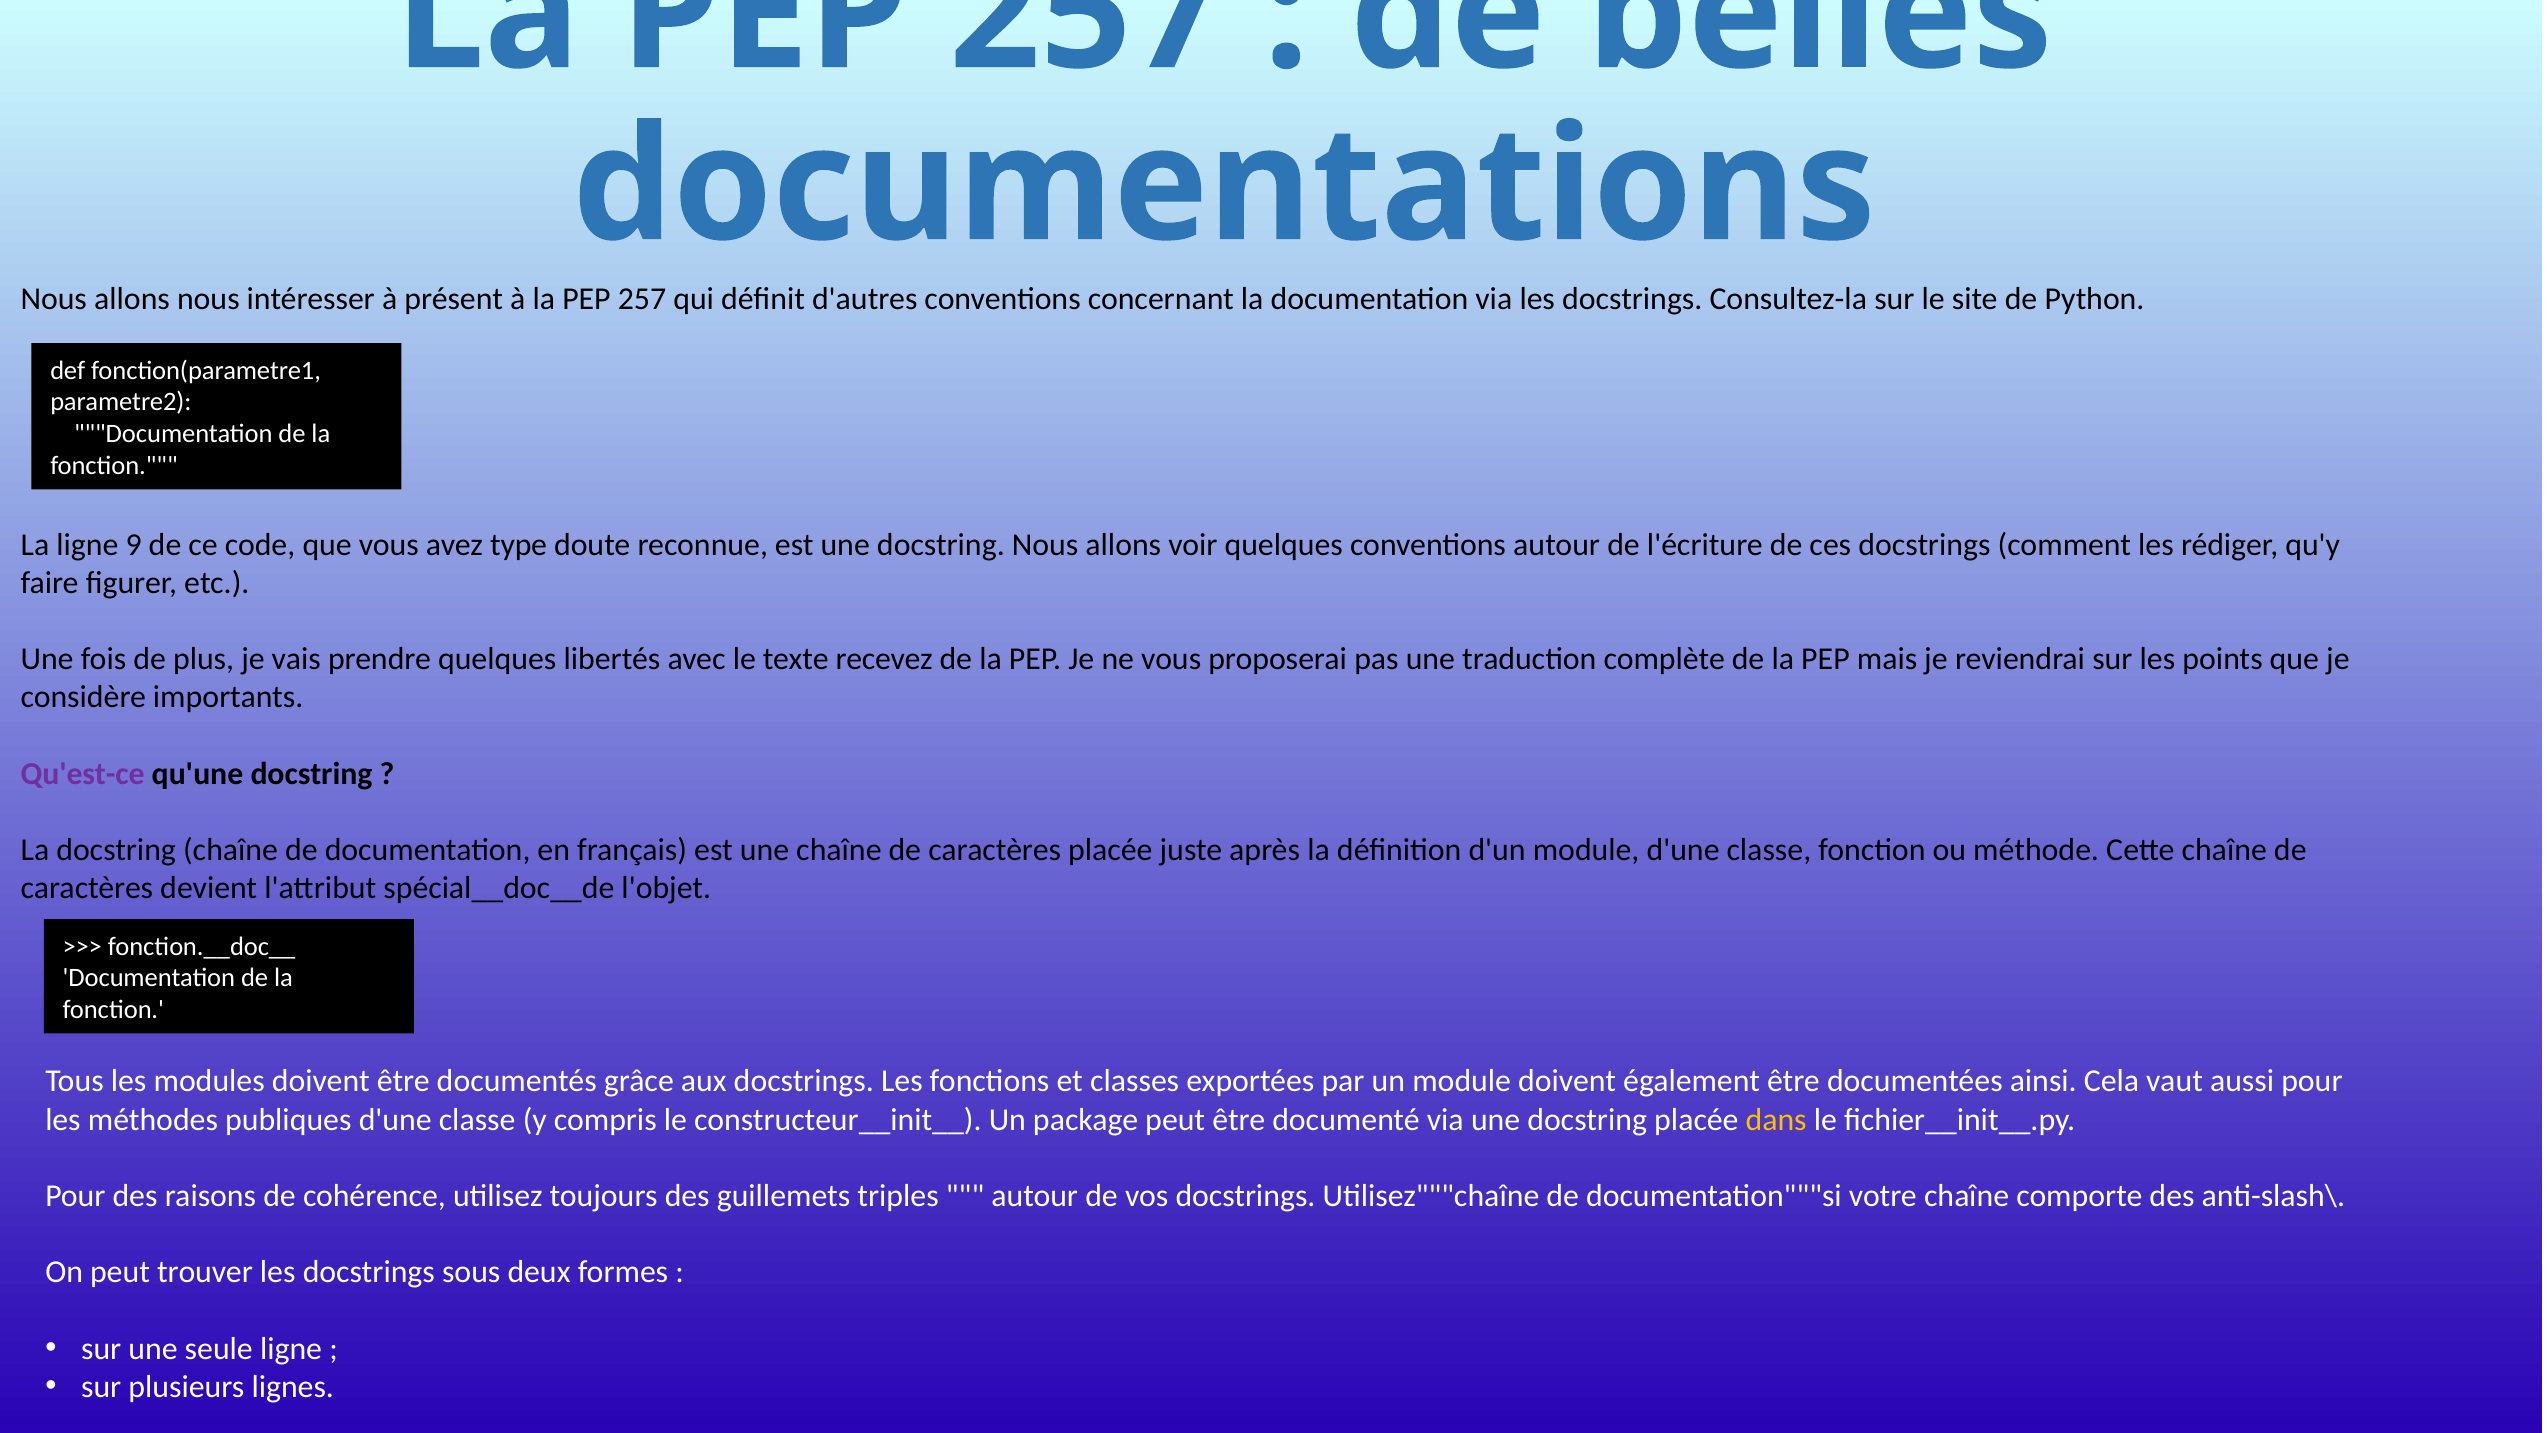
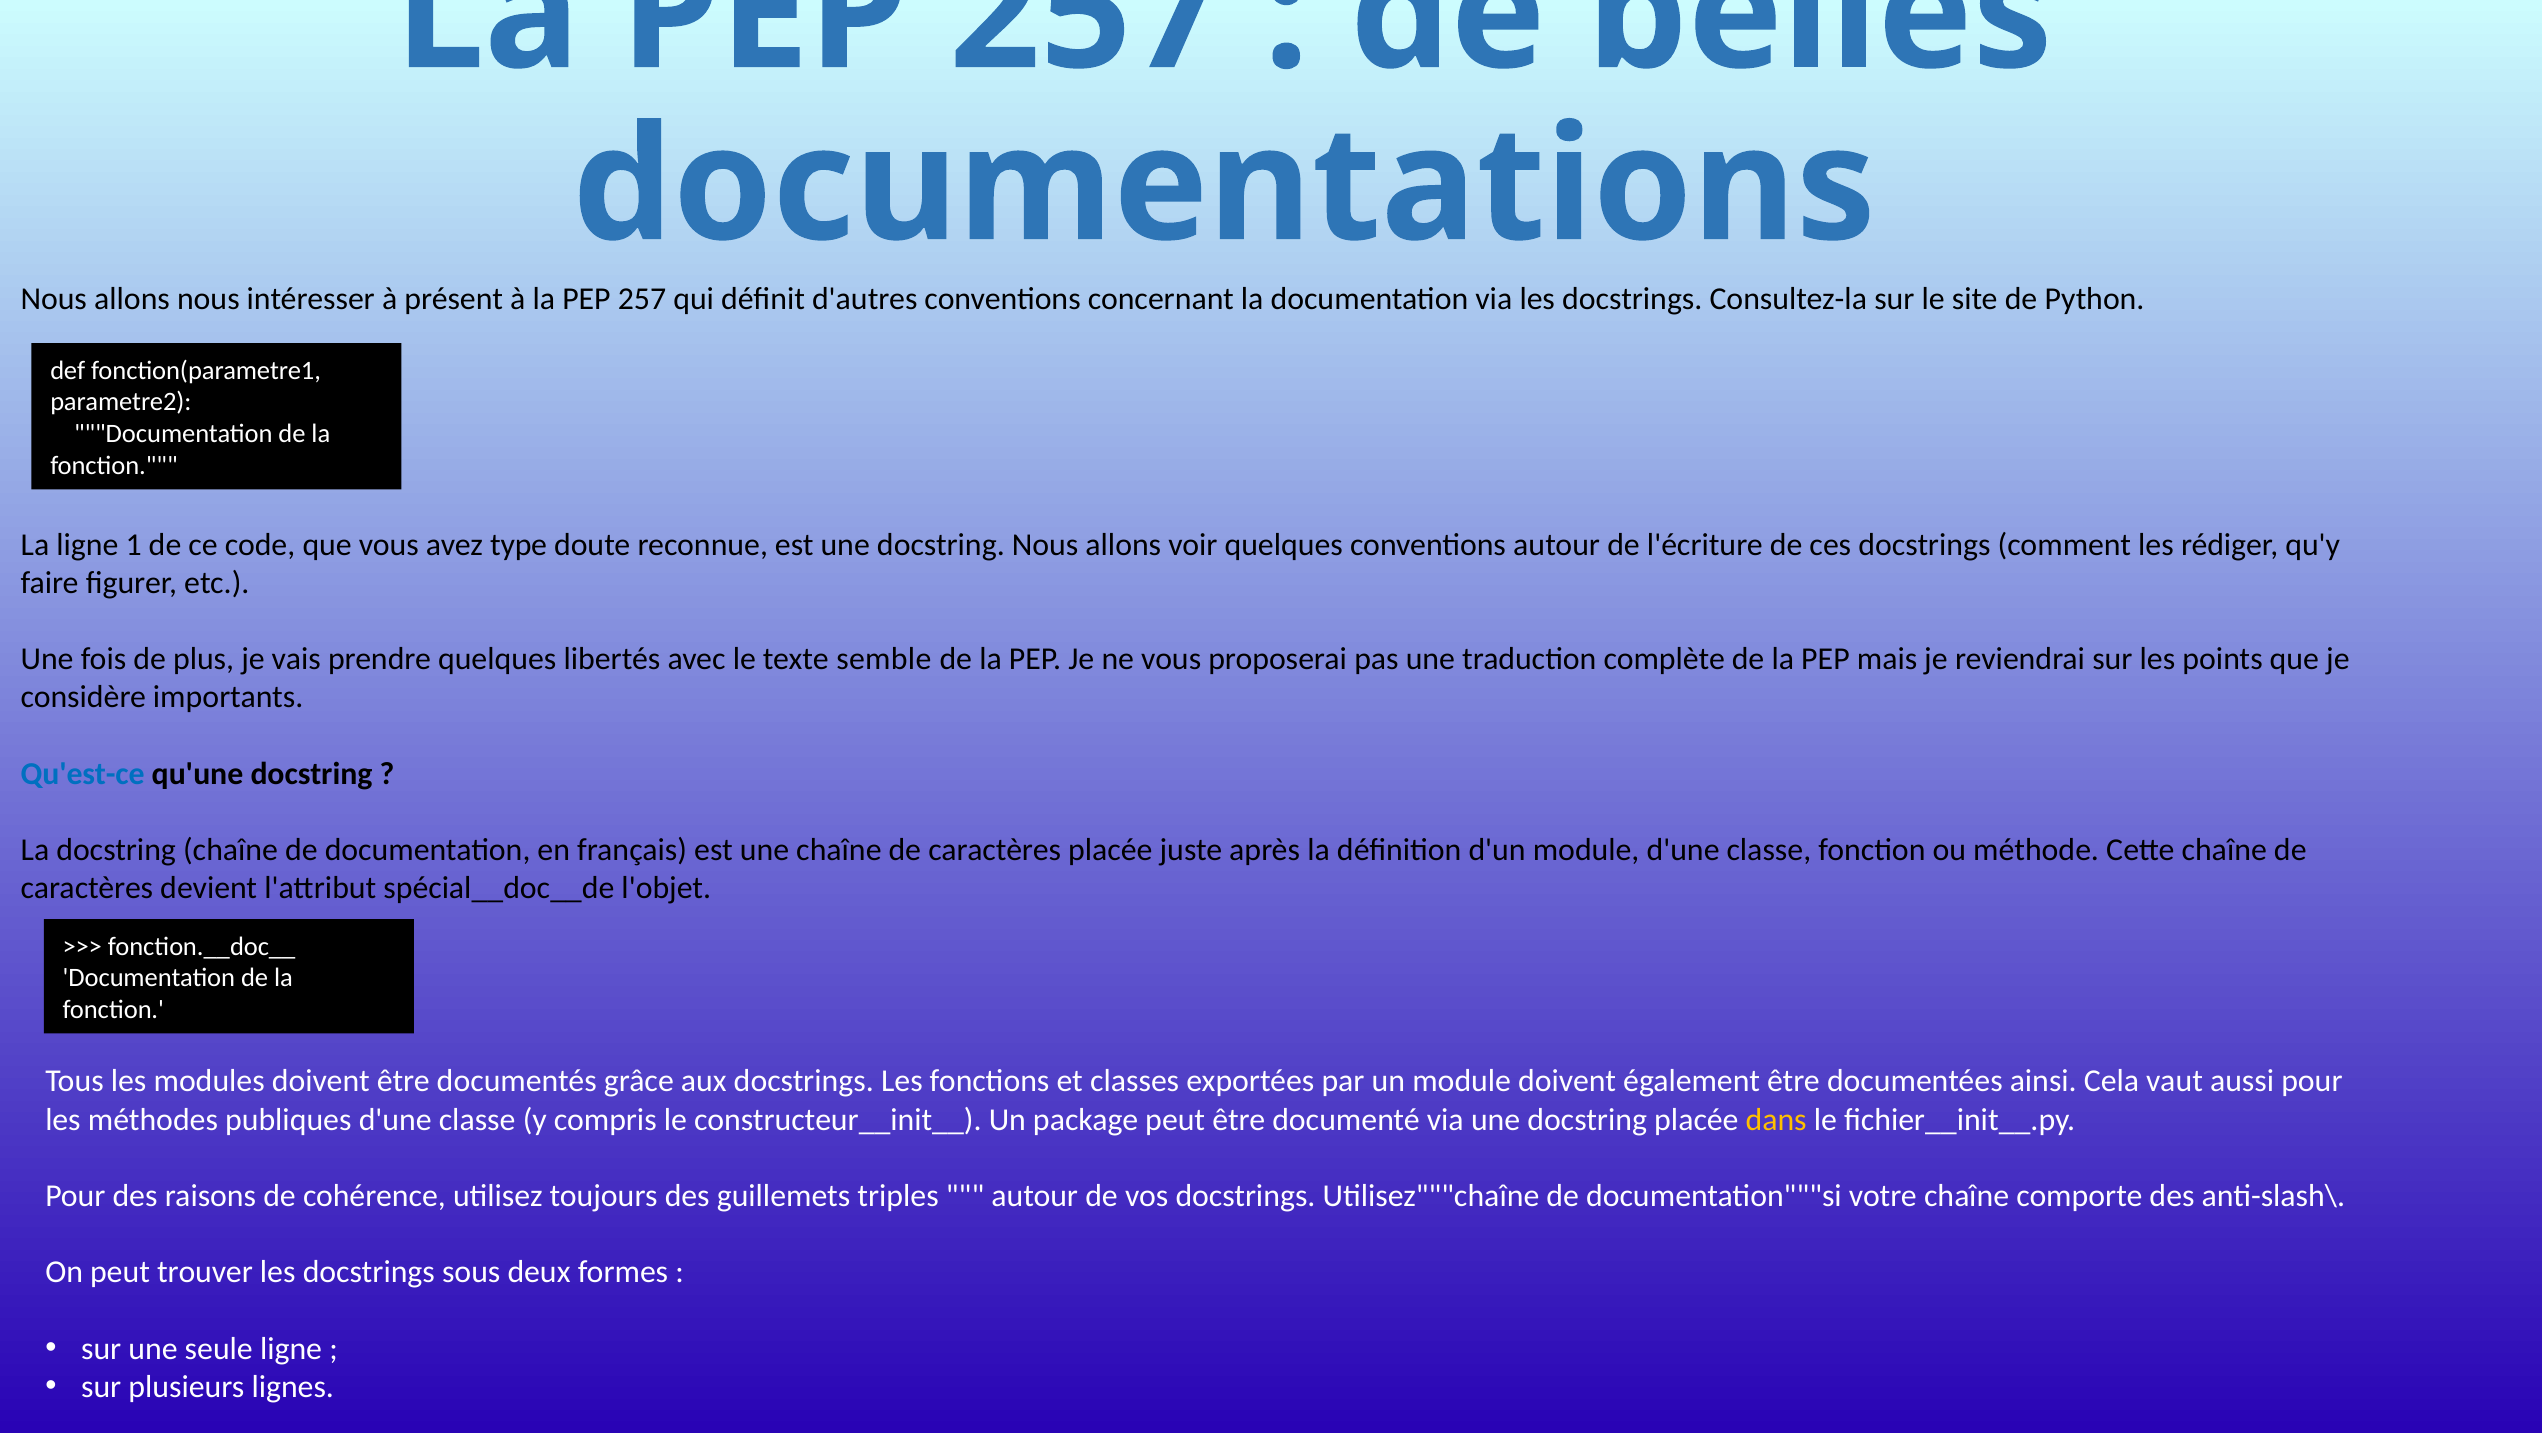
9: 9 -> 1
recevez: recevez -> semble
Qu'est-ce colour: purple -> blue
